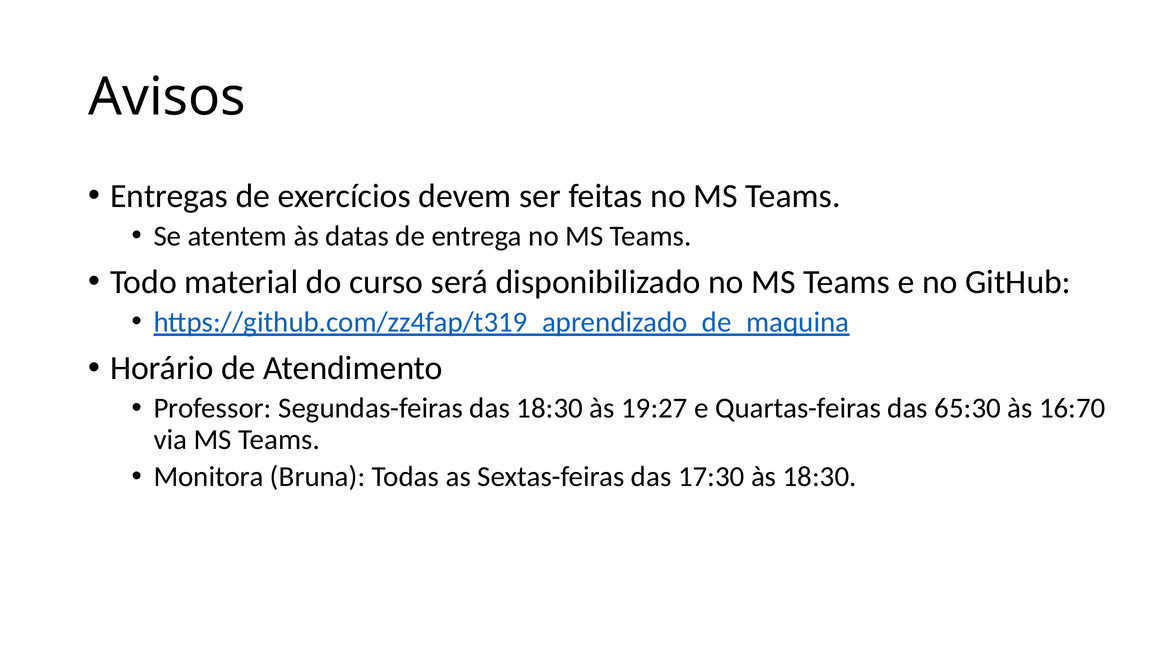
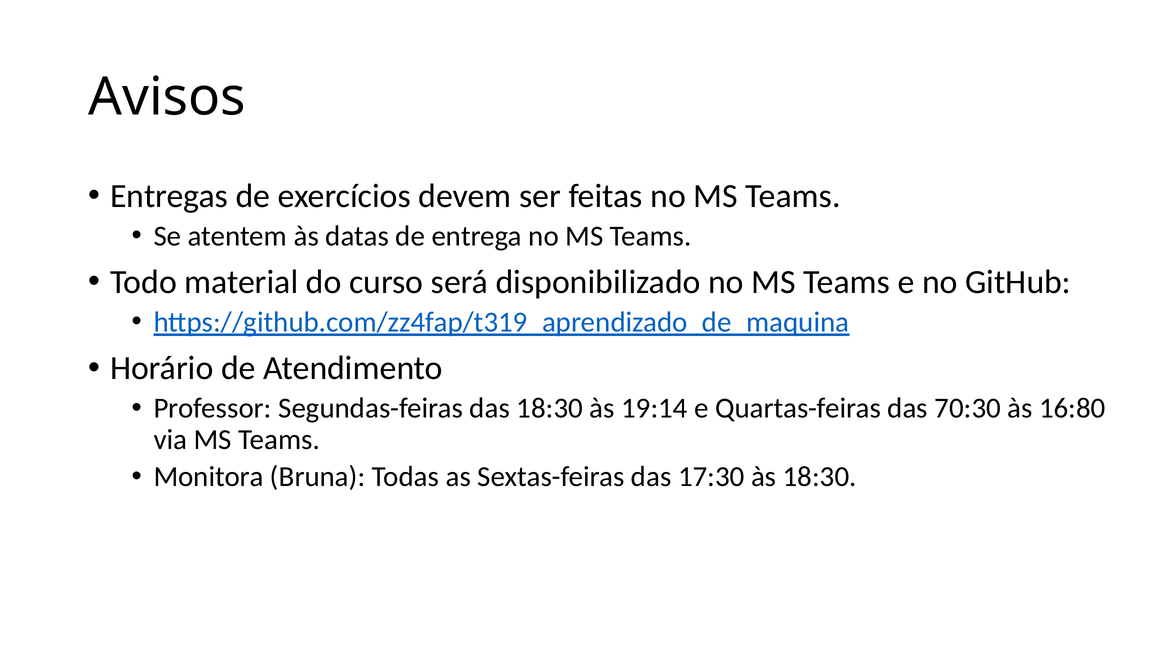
19:27: 19:27 -> 19:14
65:30: 65:30 -> 70:30
16:70: 16:70 -> 16:80
